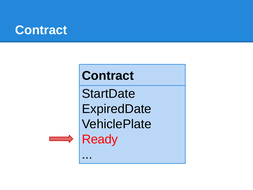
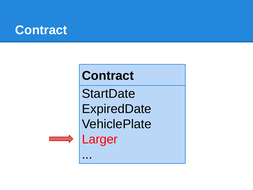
Ready: Ready -> Larger
